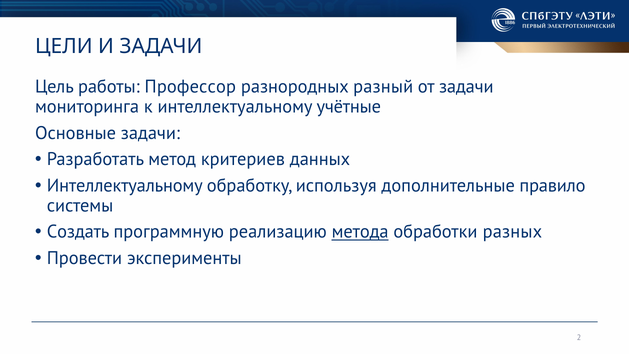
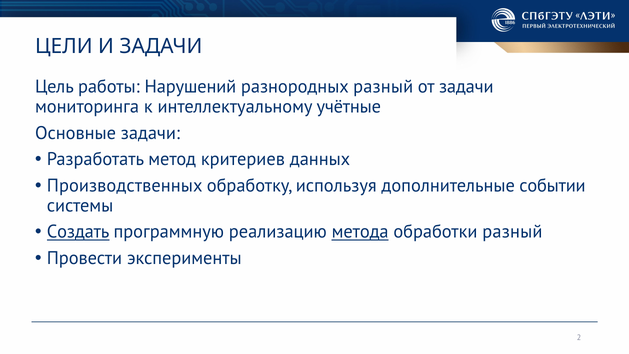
Профессор: Профессор -> Нарушений
Интеллектуальному at (125, 186): Интеллектуальному -> Производственных
правило: правило -> событии
Создать underline: none -> present
обработки разных: разных -> разный
